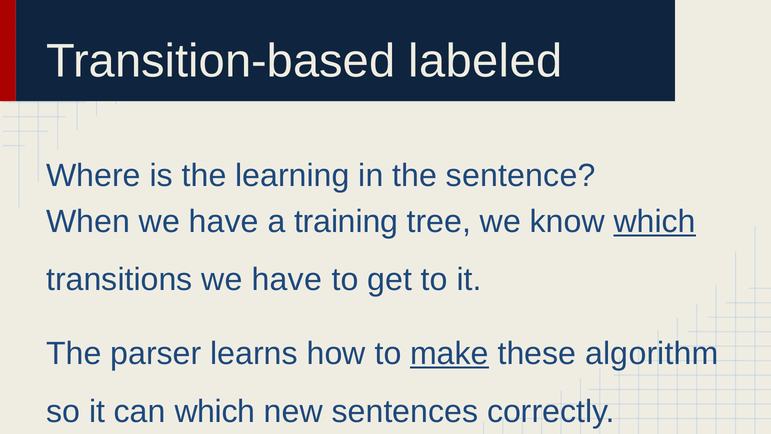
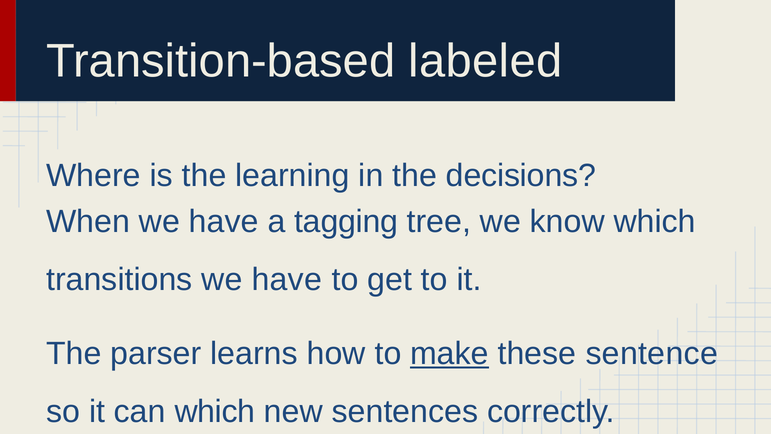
sentence: sentence -> decisions
training: training -> tagging
which at (655, 222) underline: present -> none
algorithm: algorithm -> sentence
